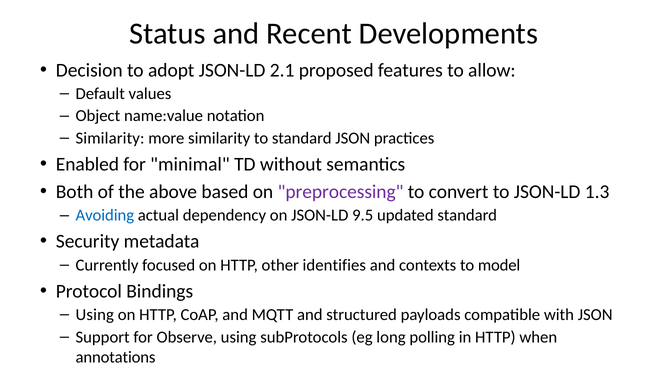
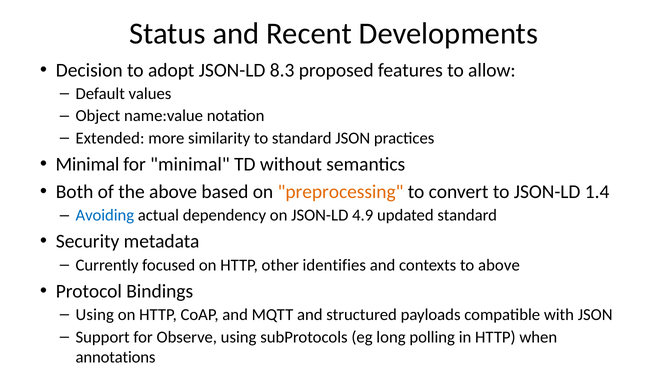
2.1: 2.1 -> 8.3
Similarity at (110, 138): Similarity -> Extended
Enabled at (87, 164): Enabled -> Minimal
preprocessing colour: purple -> orange
1.3: 1.3 -> 1.4
9.5: 9.5 -> 4.9
to model: model -> above
